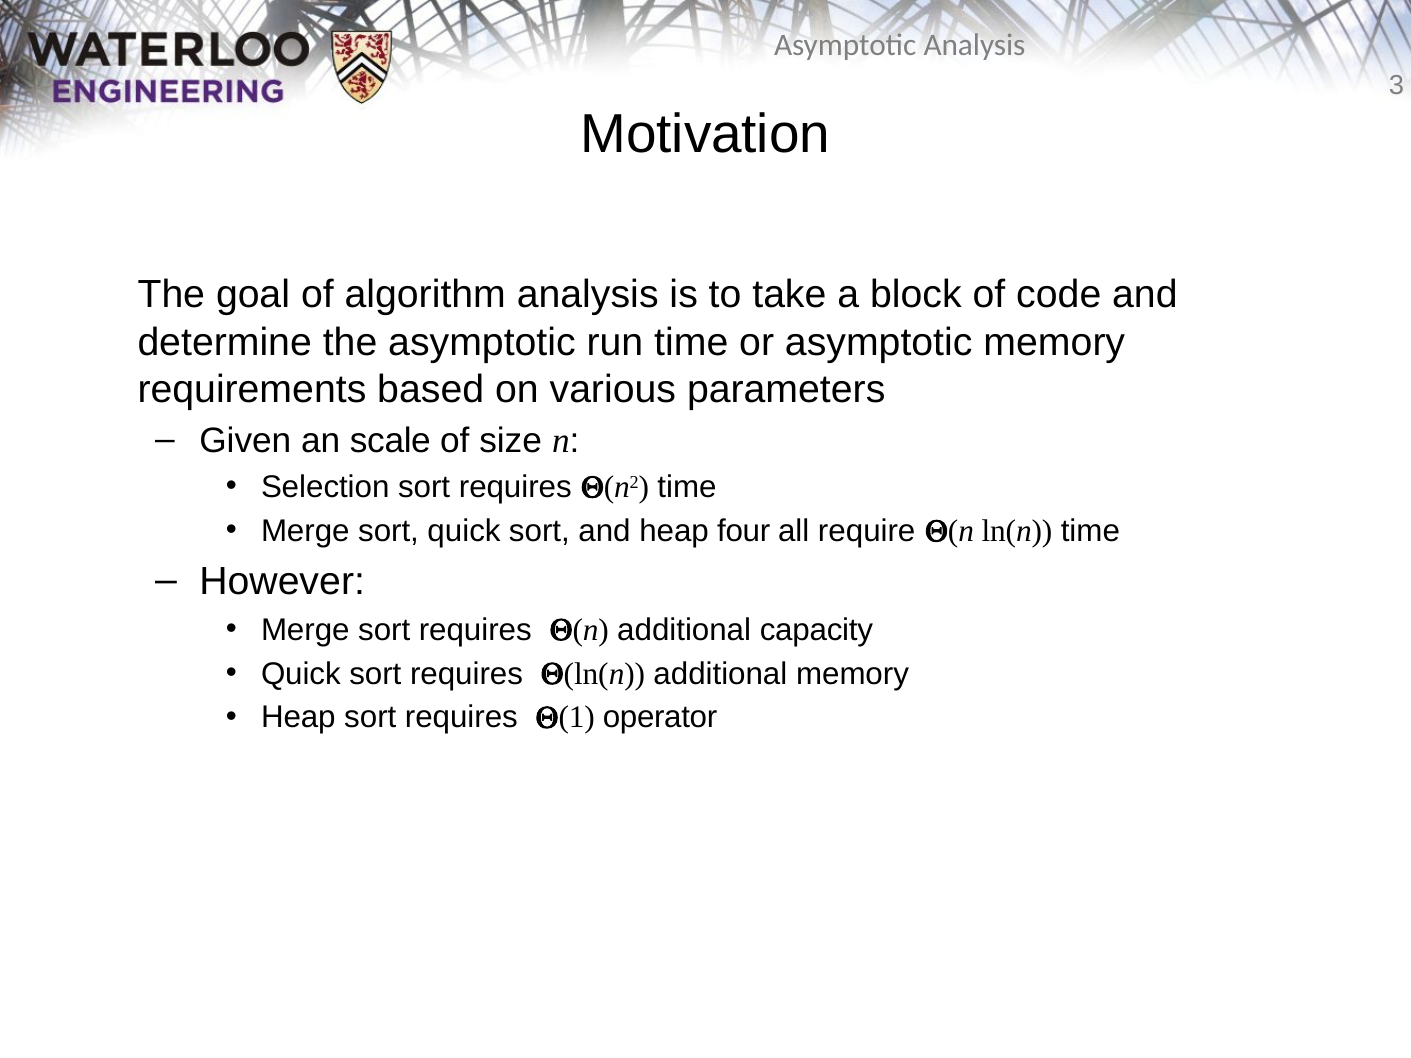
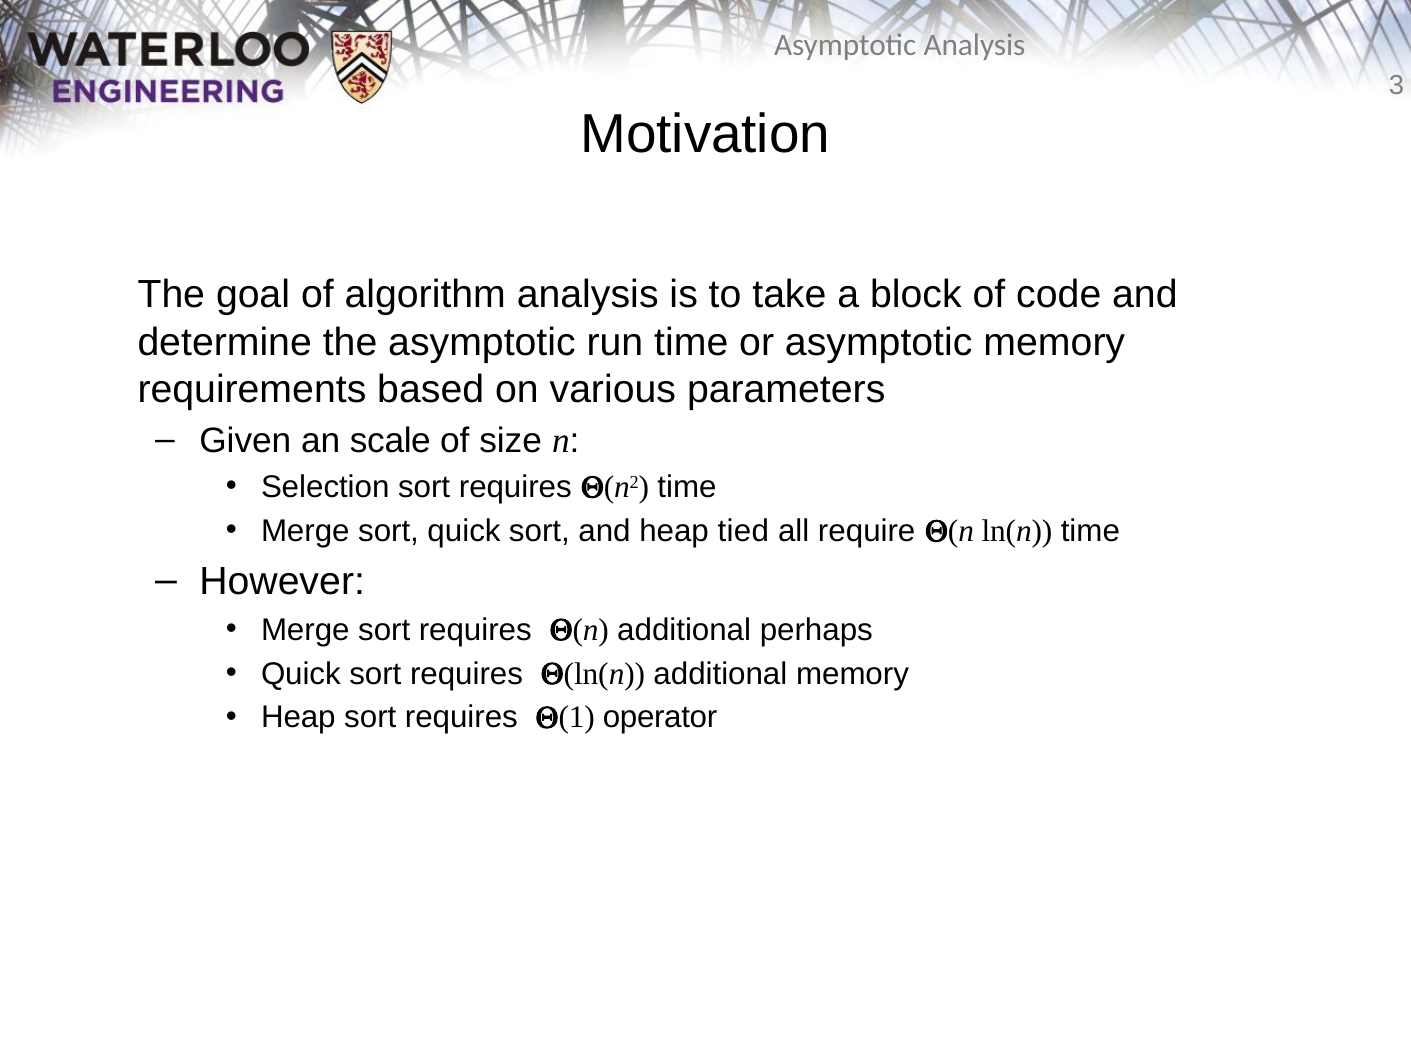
four: four -> tied
capacity: capacity -> perhaps
